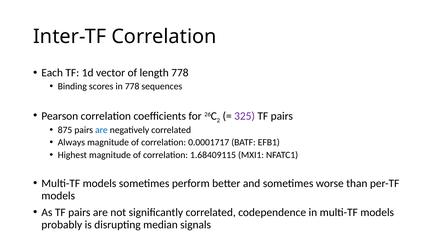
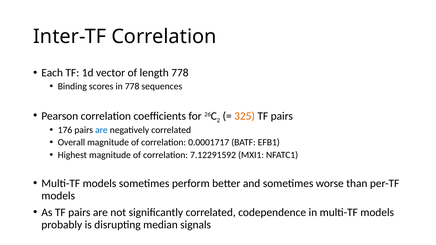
325 colour: purple -> orange
875: 875 -> 176
Always: Always -> Overall
1.68409115: 1.68409115 -> 7.12291592
